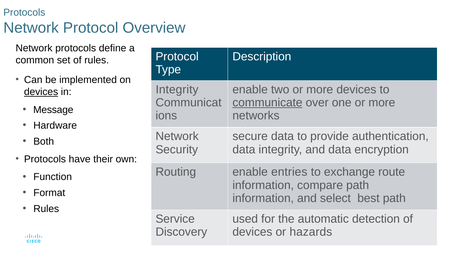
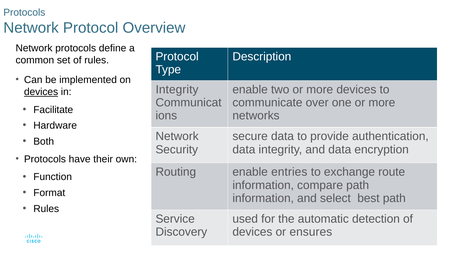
communicate underline: present -> none
Message: Message -> Facilitate
hazards: hazards -> ensures
